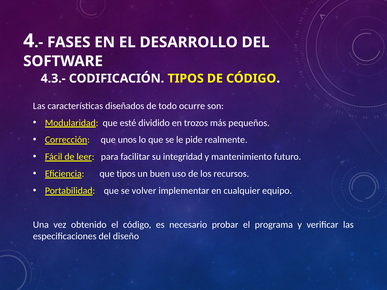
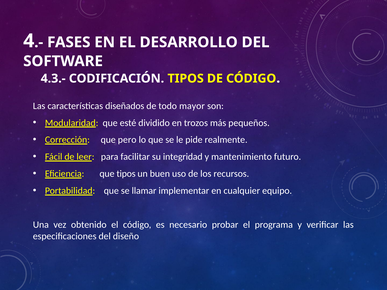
ocurre: ocurre -> mayor
unos: unos -> pero
volver: volver -> llamar
